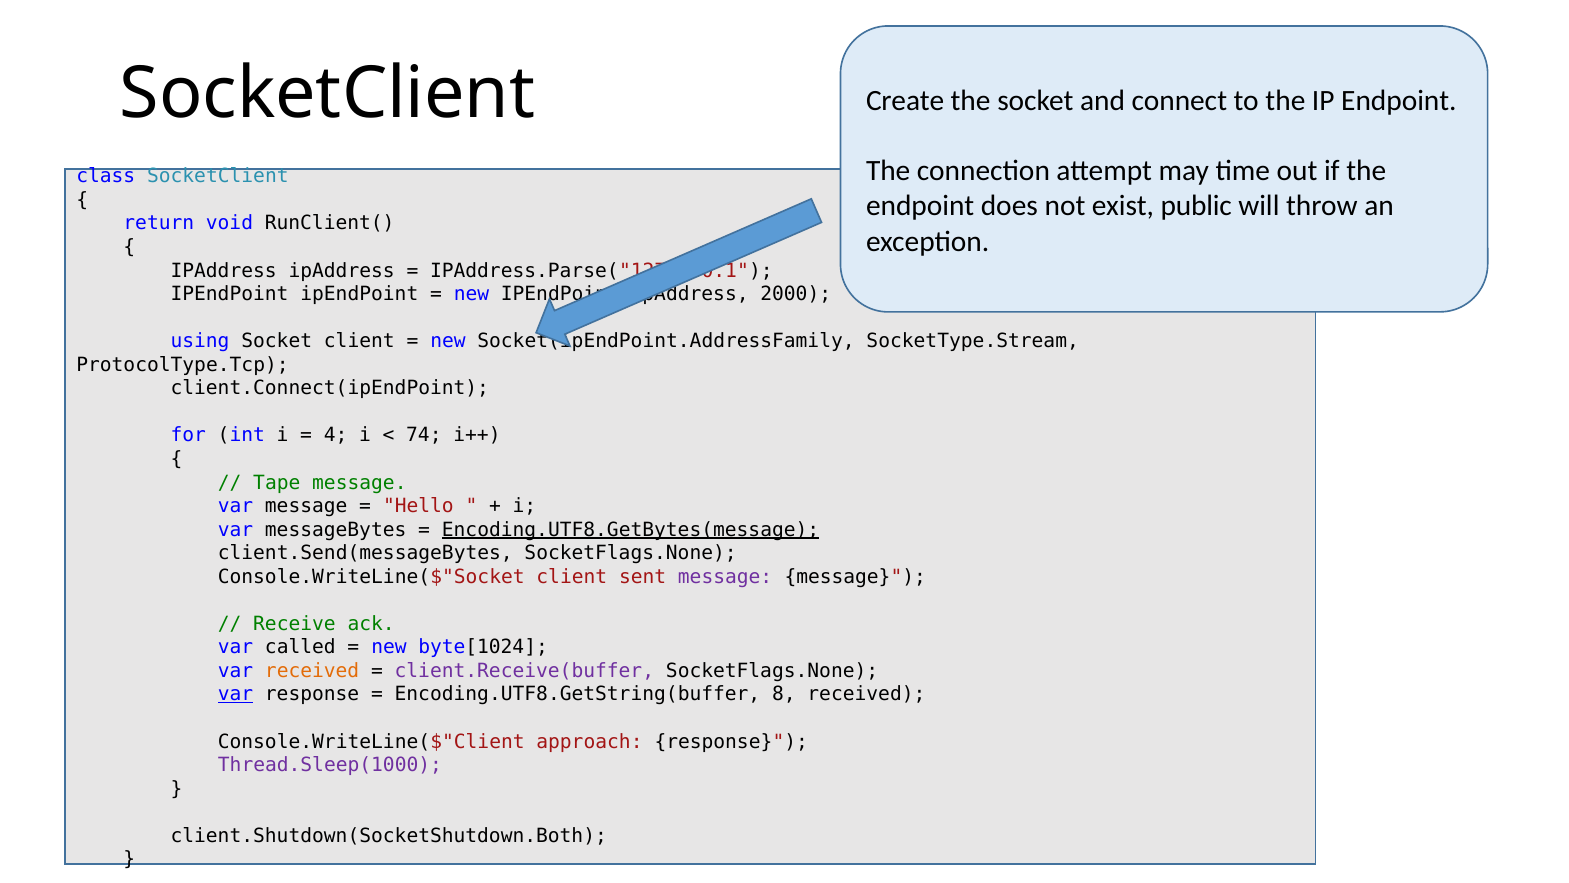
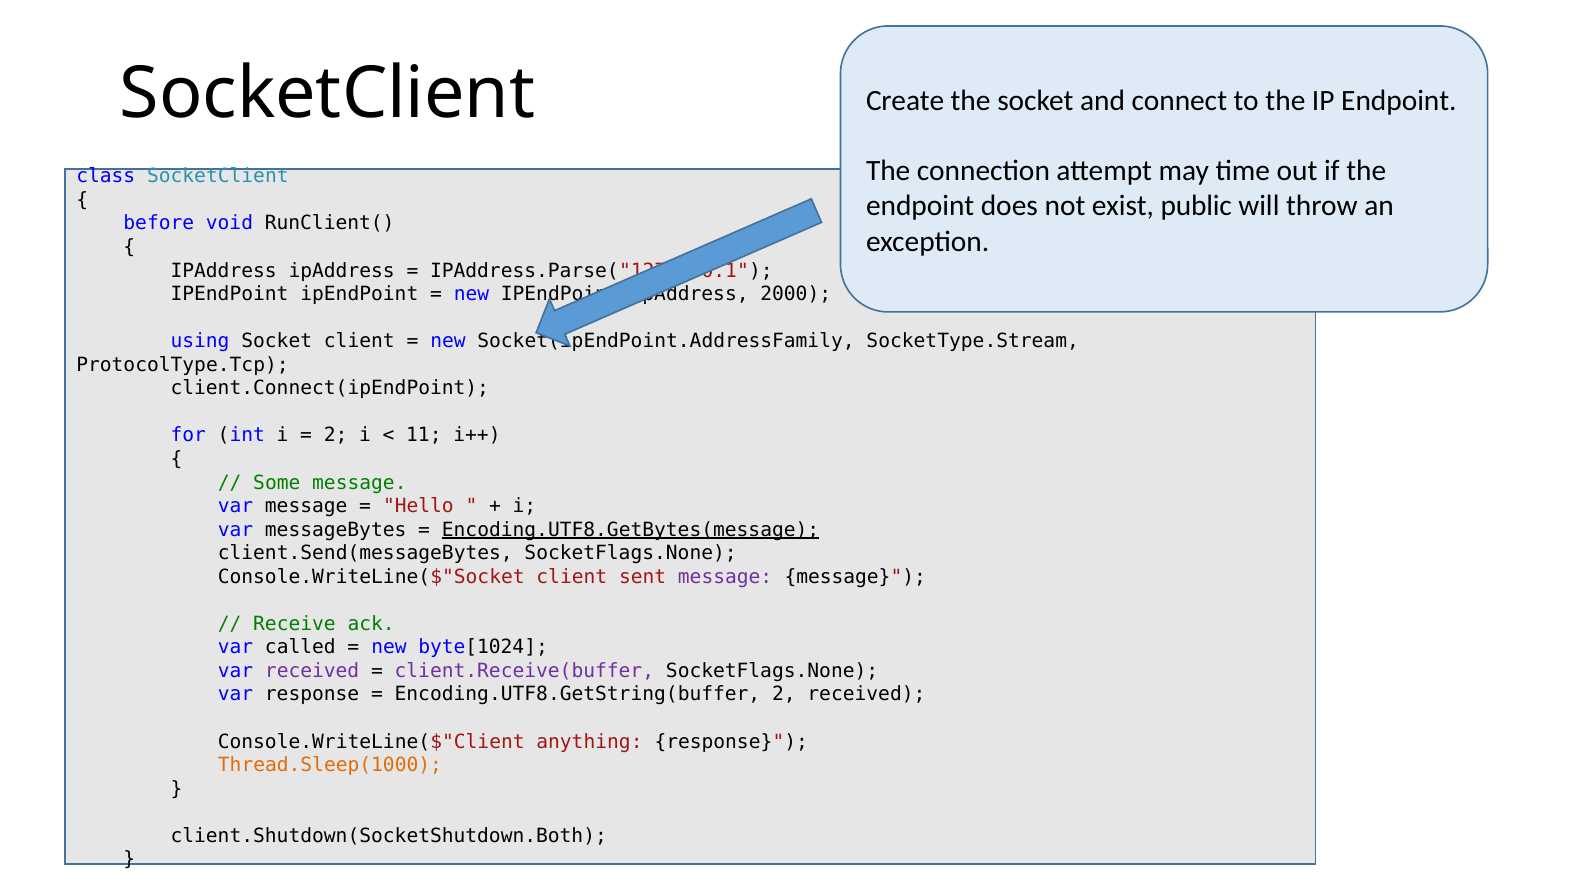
return: return -> before
4 at (336, 435): 4 -> 2
74: 74 -> 11
Tape: Tape -> Some
received at (312, 671) colour: orange -> purple
var at (236, 694) underline: present -> none
Encoding.UTF8.GetString(buffer 8: 8 -> 2
approach: approach -> anything
Thread.Sleep(1000 colour: purple -> orange
